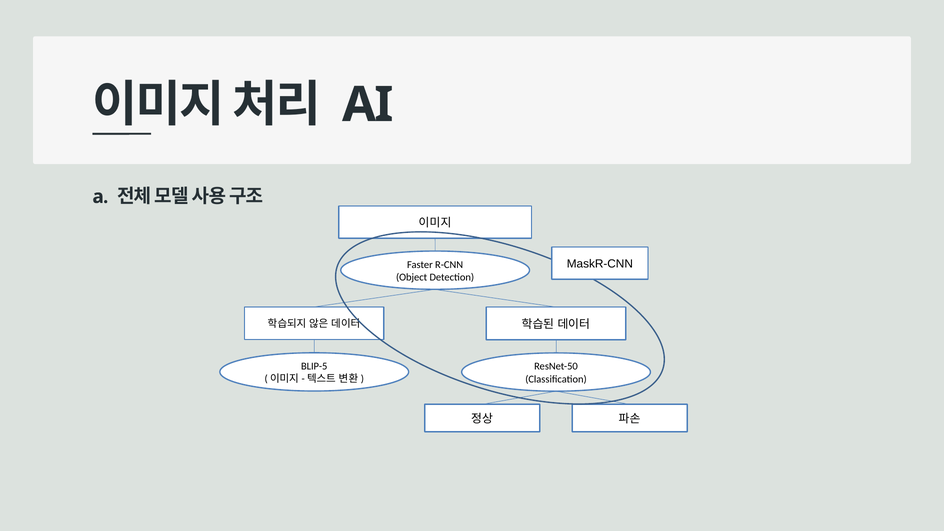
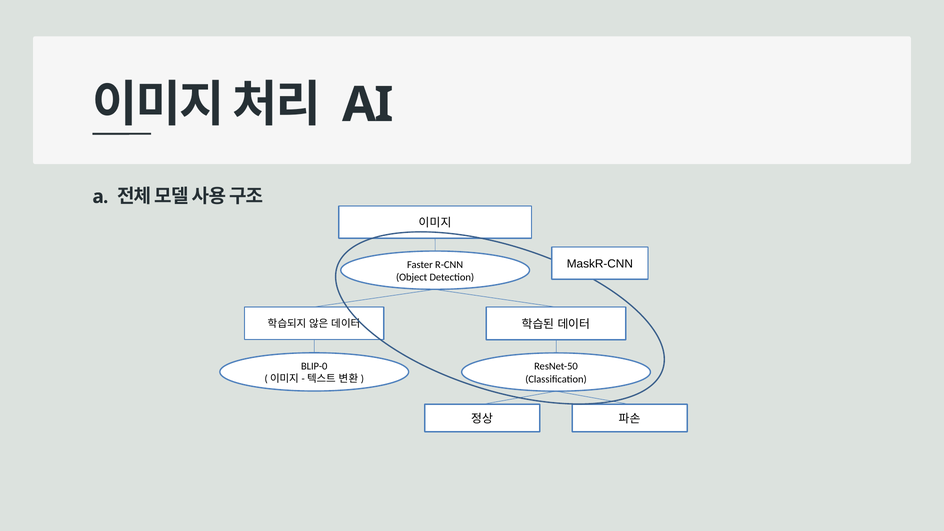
BLIP-5: BLIP-5 -> BLIP-0
